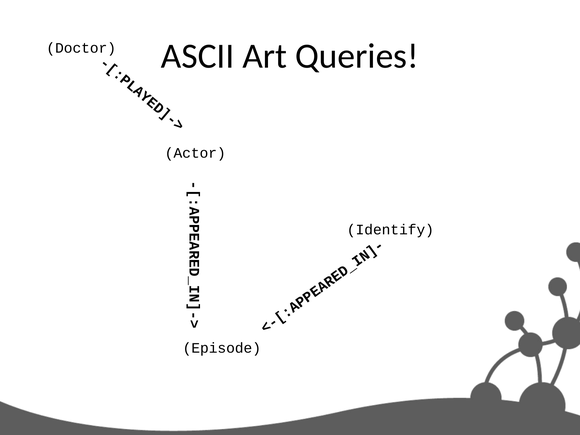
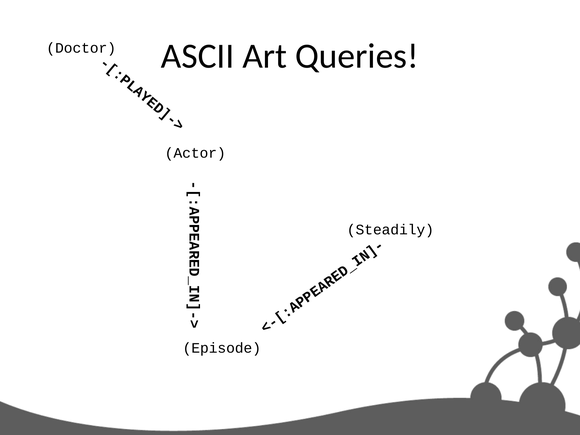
Identify: Identify -> Steadily
